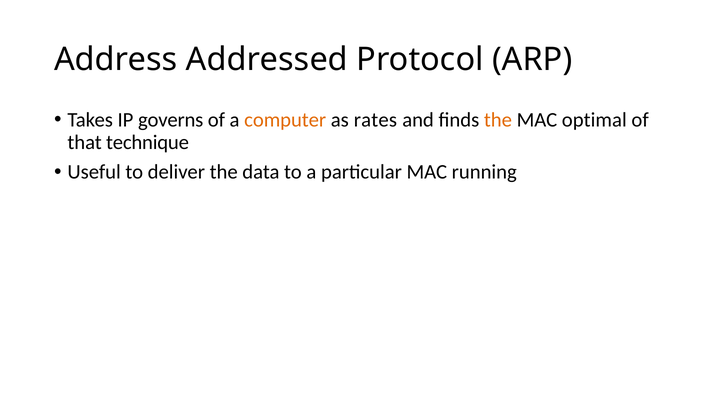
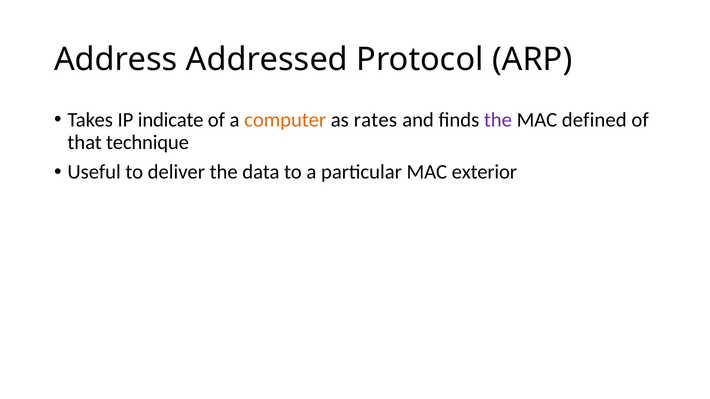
governs: governs -> indicate
the at (498, 120) colour: orange -> purple
optimal: optimal -> defined
running: running -> exterior
